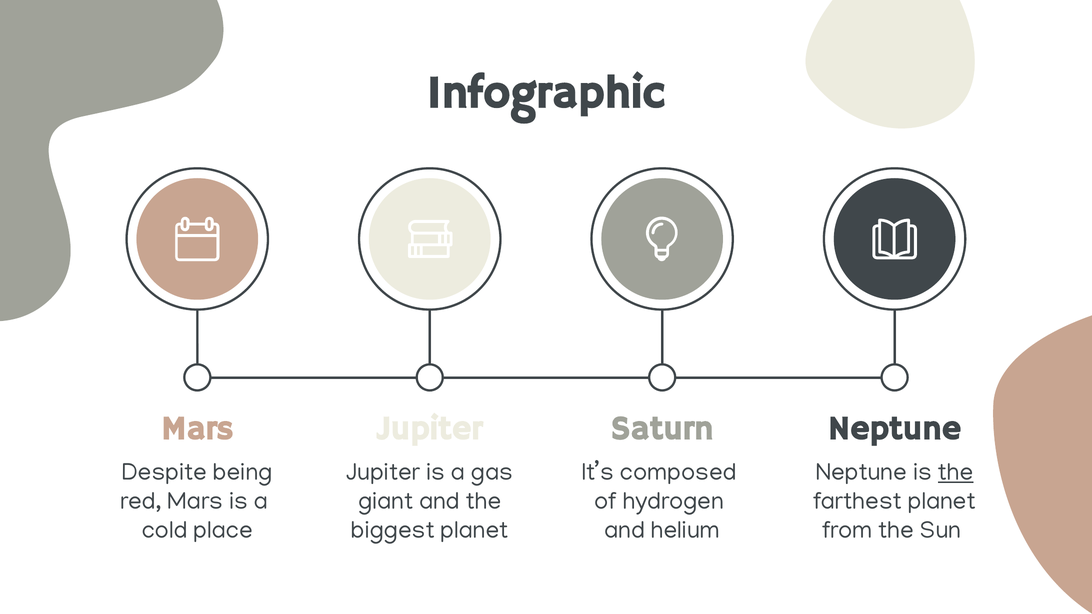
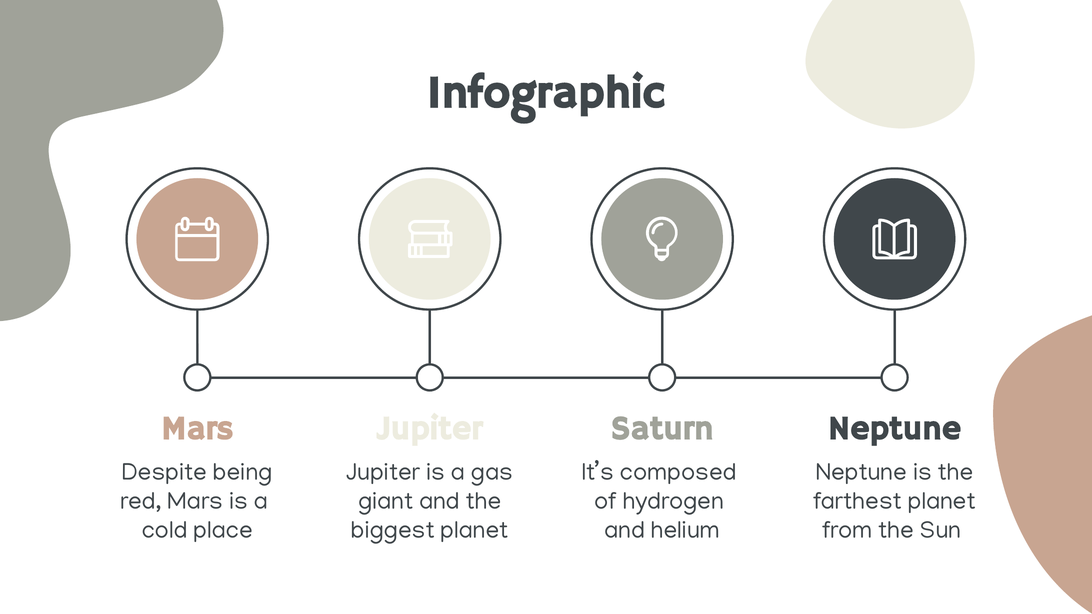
the at (956, 472) underline: present -> none
